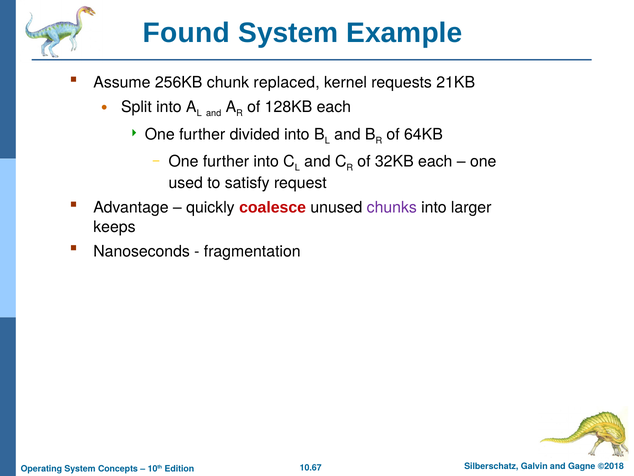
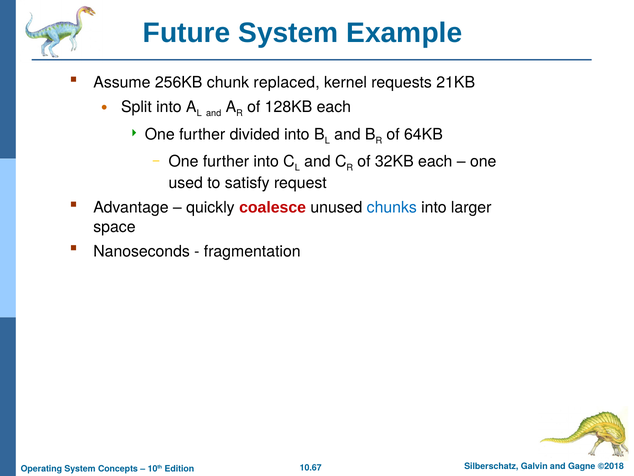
Found: Found -> Future
chunks colour: purple -> blue
keeps: keeps -> space
